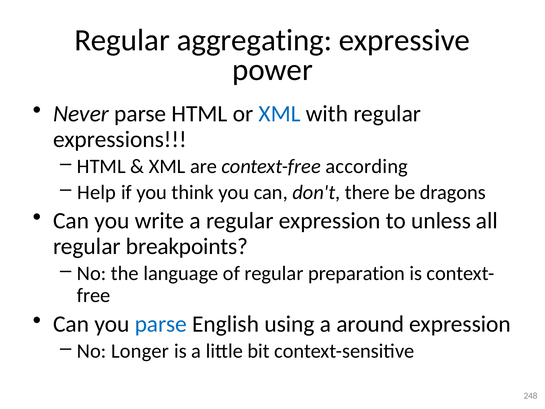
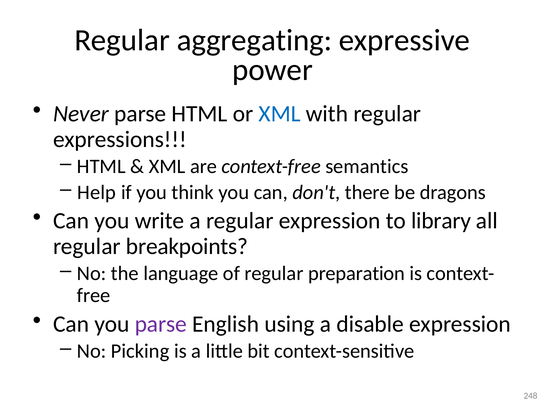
according: according -> semantics
unless: unless -> library
parse at (161, 324) colour: blue -> purple
around: around -> disable
Longer: Longer -> Picking
